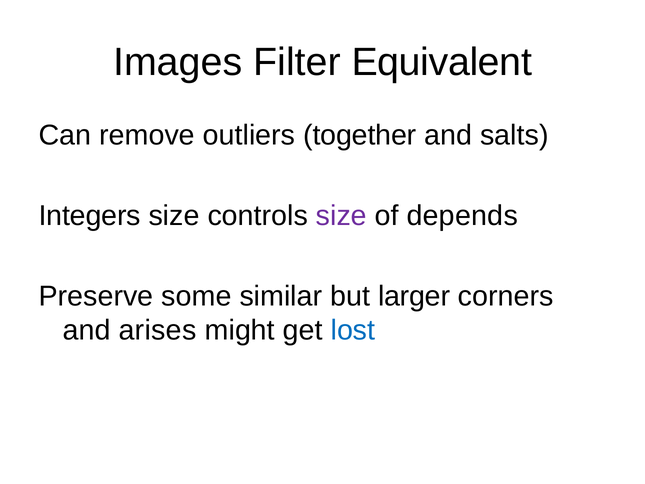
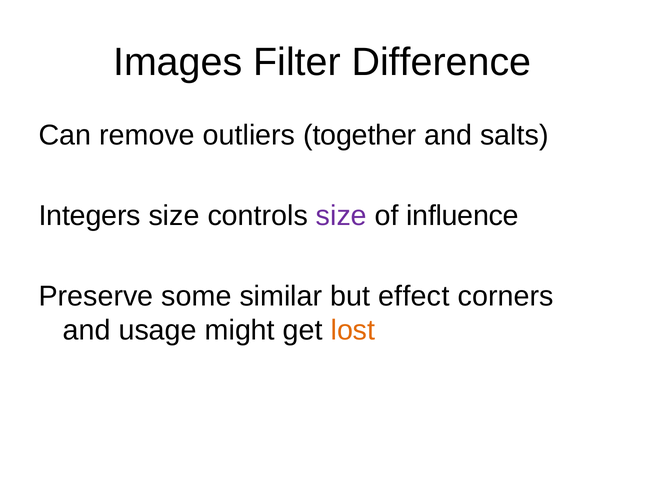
Equivalent: Equivalent -> Difference
depends: depends -> influence
larger: larger -> effect
arises: arises -> usage
lost colour: blue -> orange
